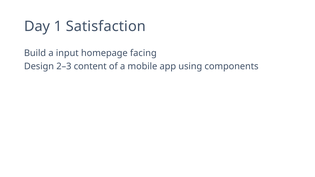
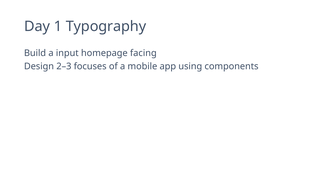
Satisfaction: Satisfaction -> Typography
content: content -> focuses
